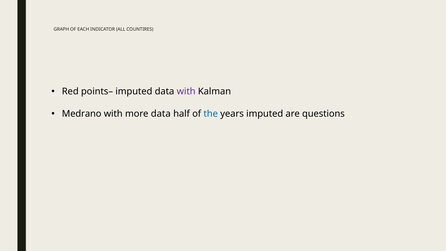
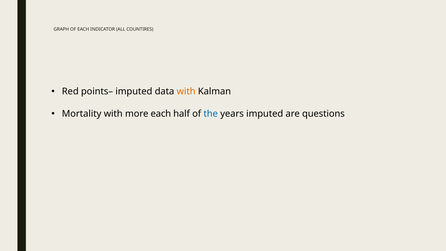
with at (186, 91) colour: purple -> orange
Medrano: Medrano -> Mortality
more data: data -> each
